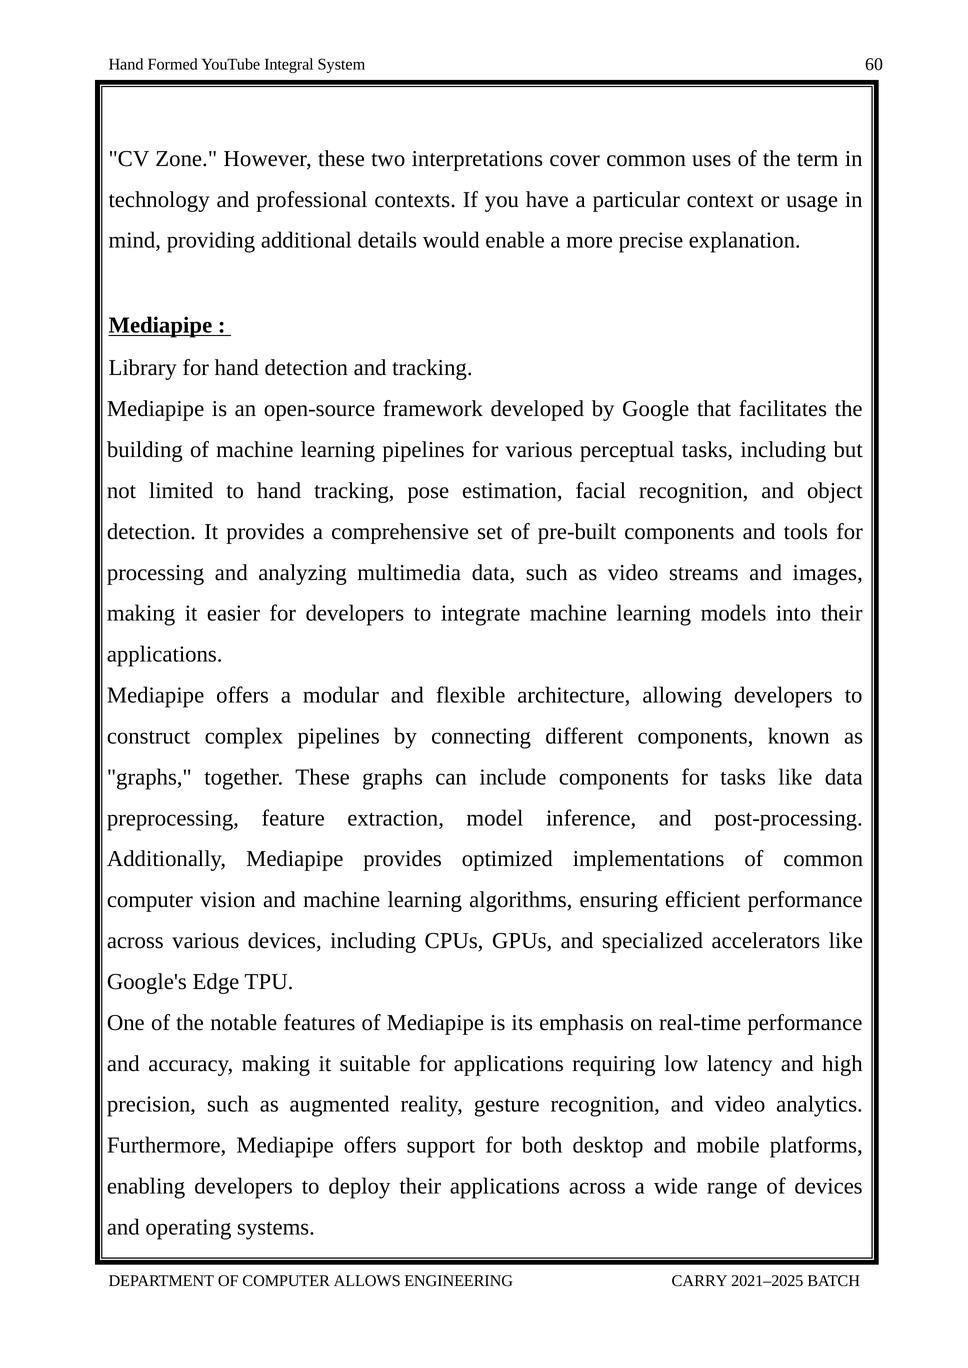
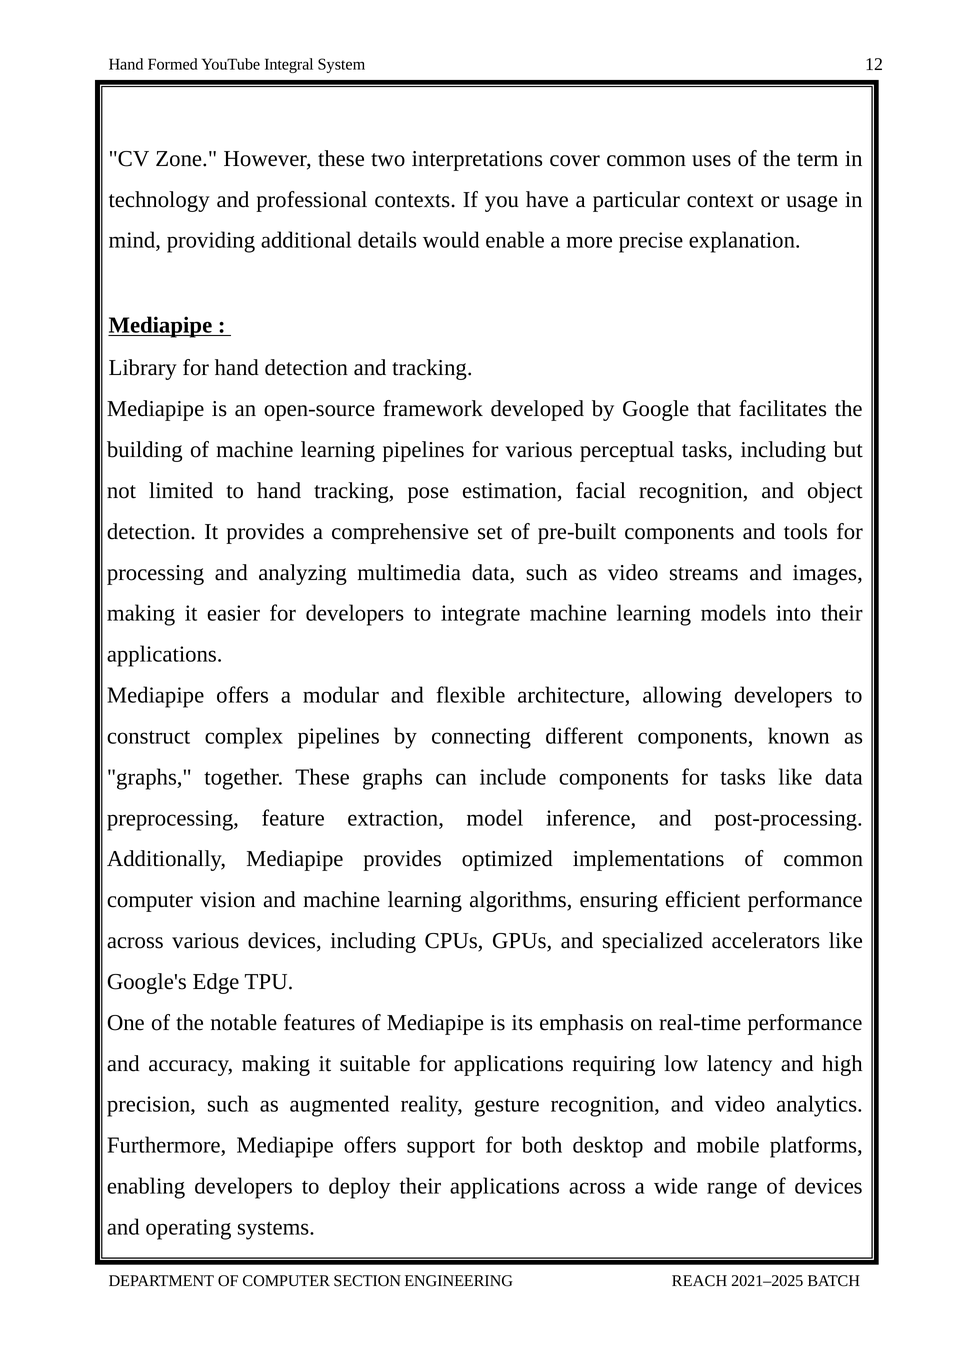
60: 60 -> 12
ALLOWS: ALLOWS -> SECTION
CARRY: CARRY -> REACH
